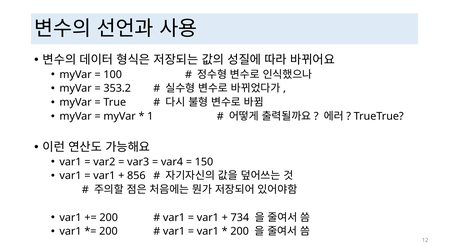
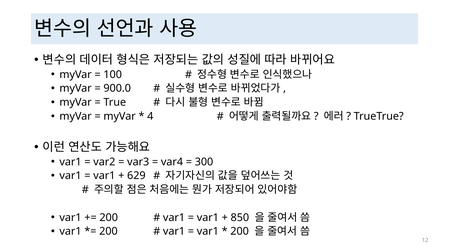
353.2: 353.2 -> 900.0
1: 1 -> 4
150: 150 -> 300
856: 856 -> 629
734: 734 -> 850
